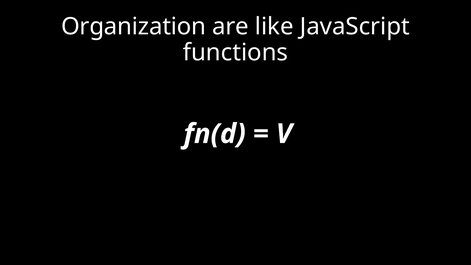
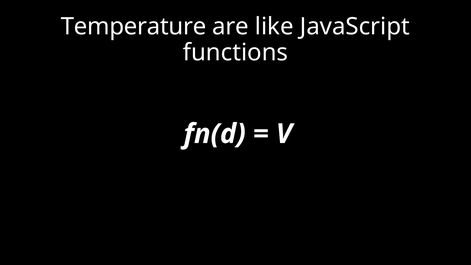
Organization: Organization -> Temperature
